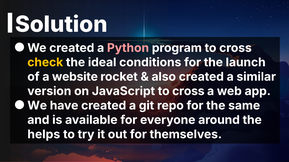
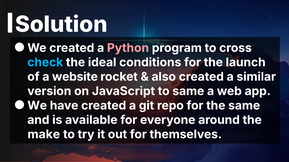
check colour: yellow -> light blue
JavaScript to cross: cross -> same
helps: helps -> make
